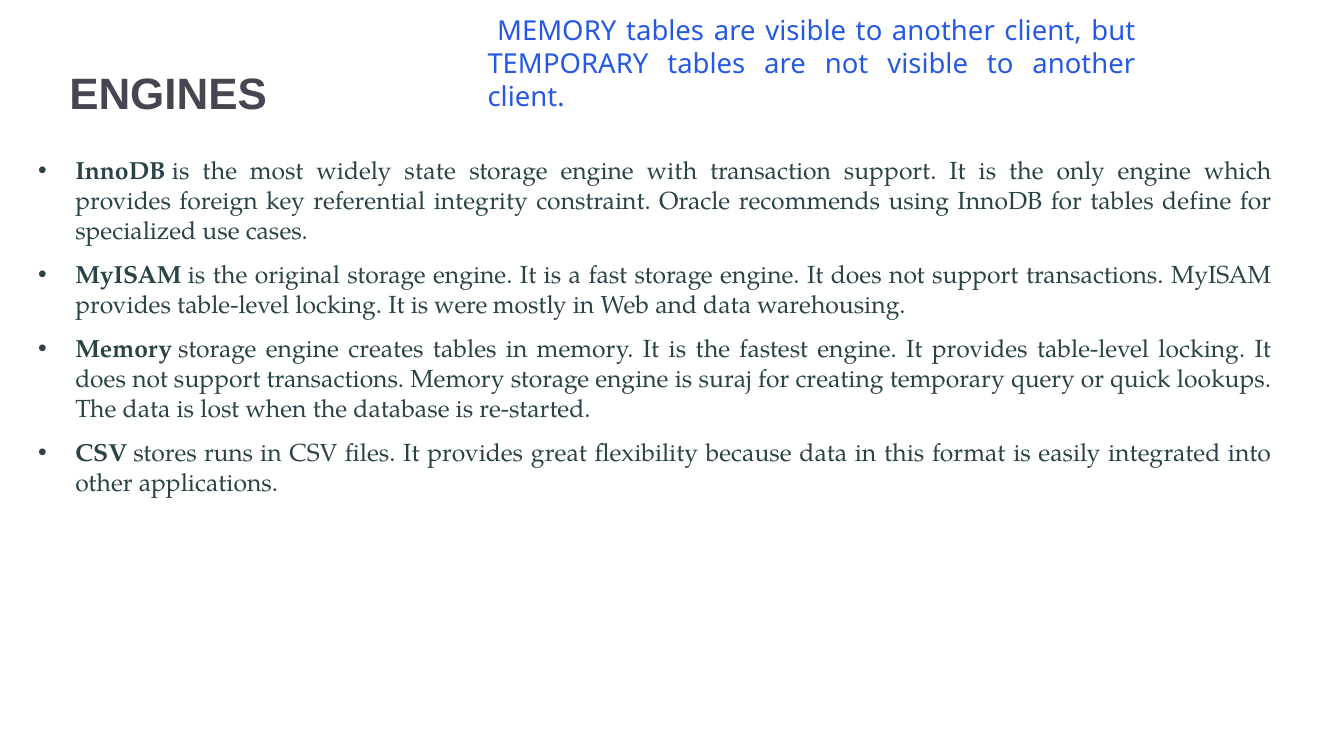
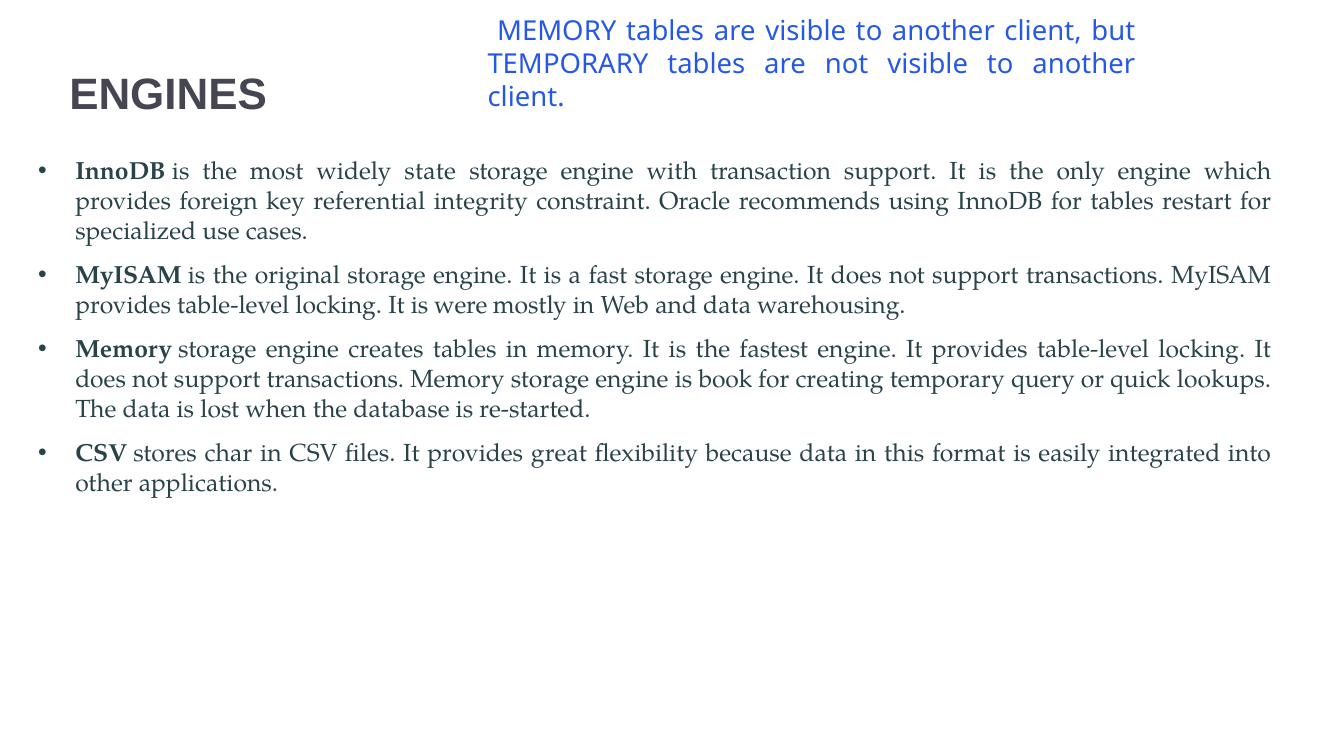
define: define -> restart
suraj: suraj -> book
runs: runs -> char
